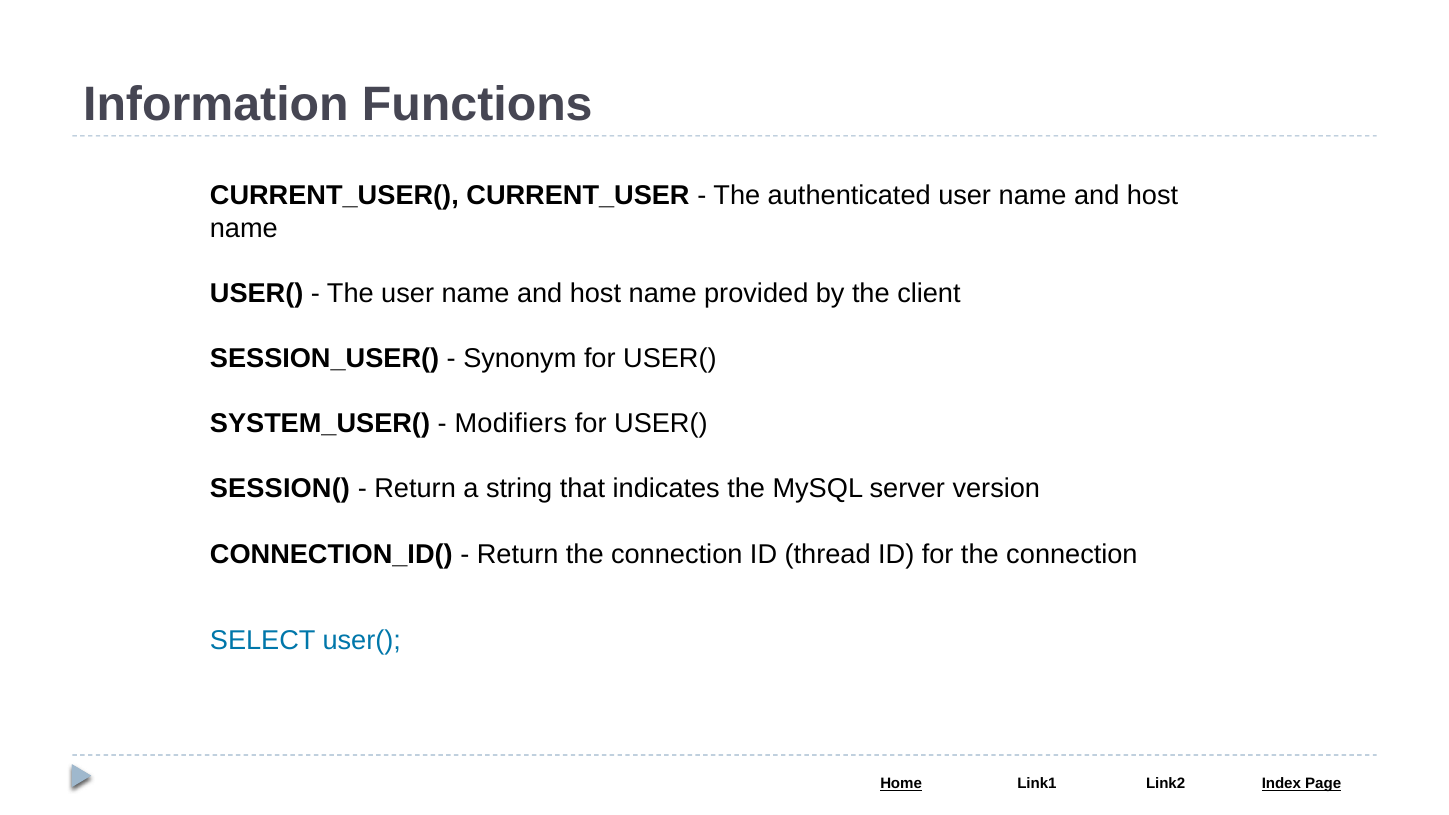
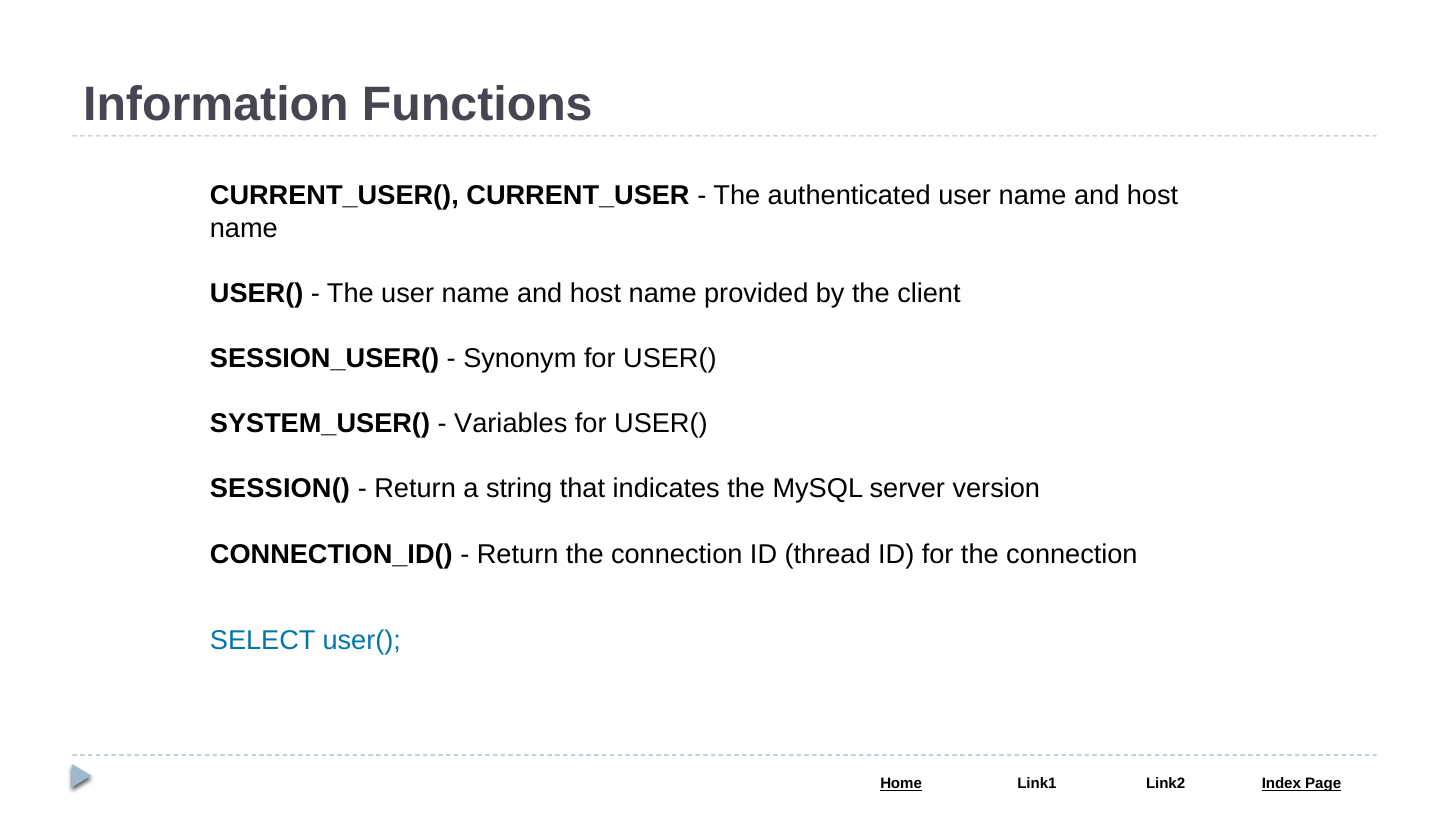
Modifiers: Modifiers -> Variables
